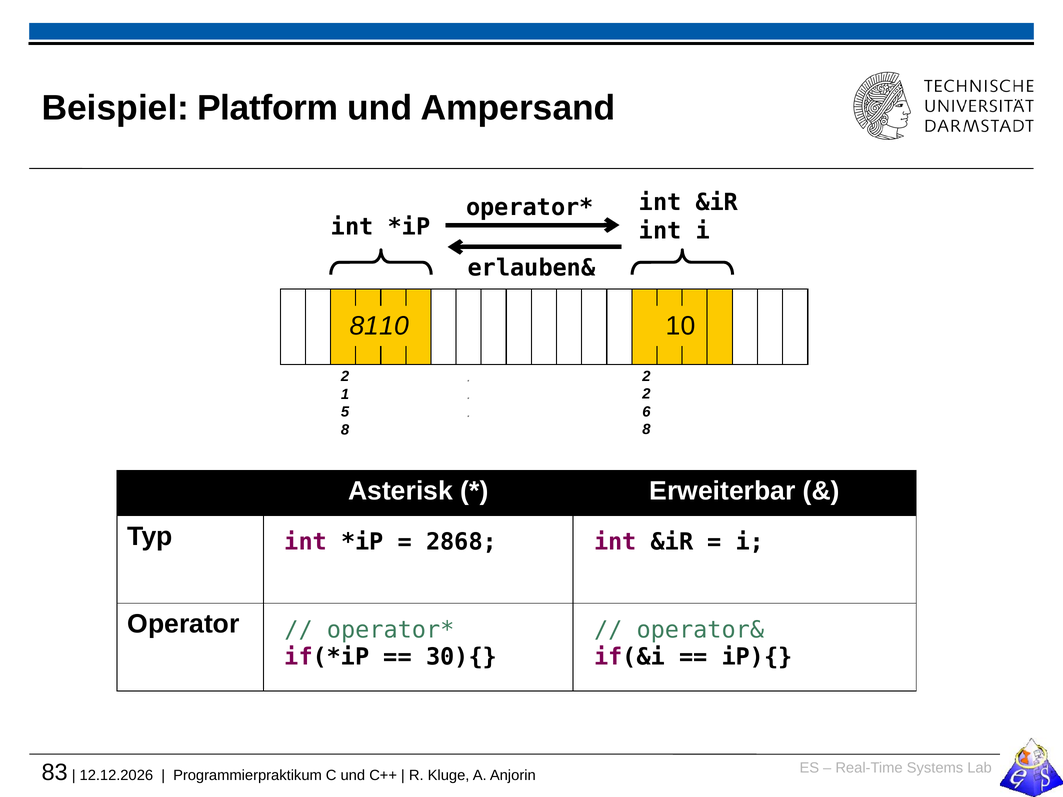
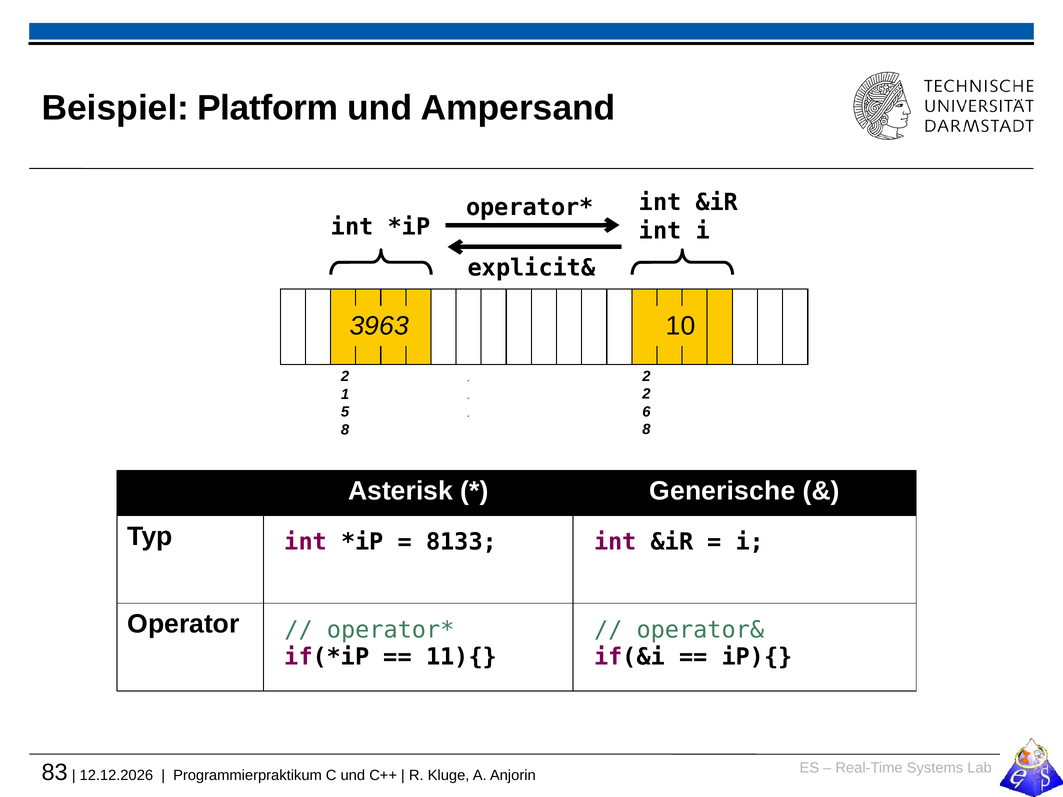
erlauben&: erlauben& -> explicit&
8110: 8110 -> 3963
Erweiterbar: Erweiterbar -> Generische
2868: 2868 -> 8133
30){: 30){ -> 11){
